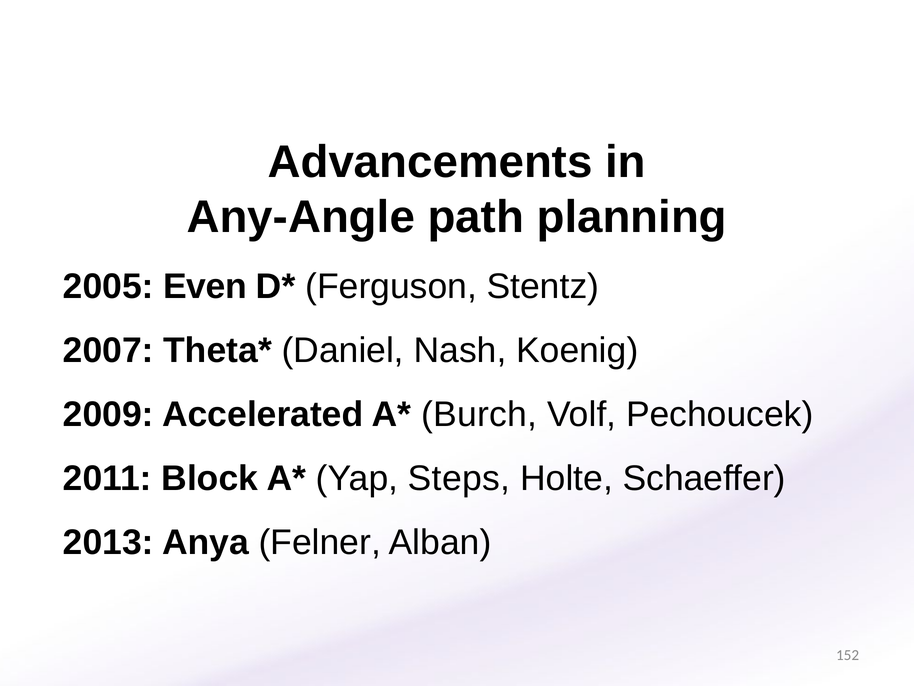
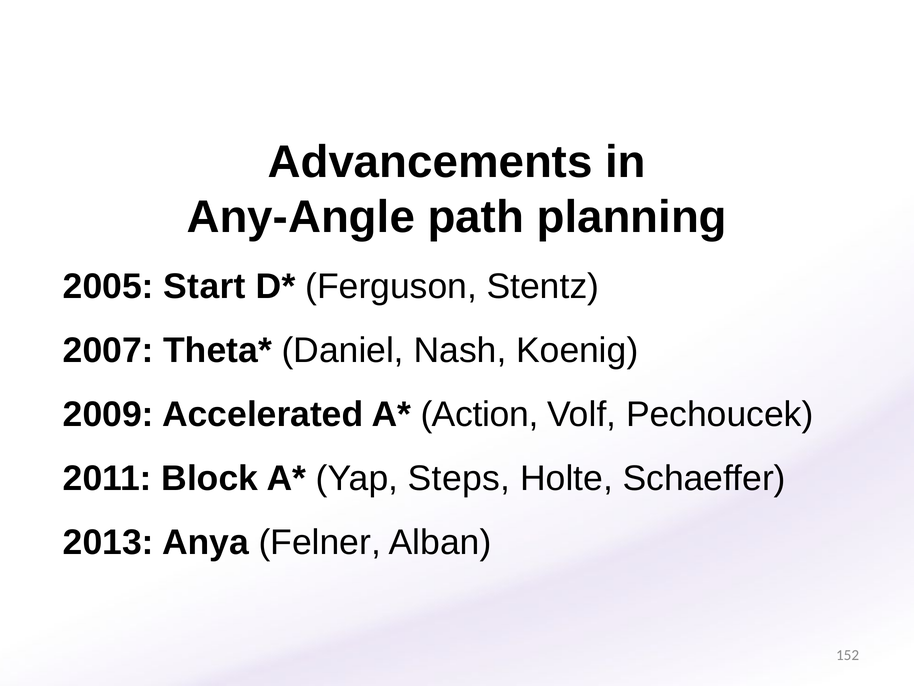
Even: Even -> Start
Burch: Burch -> Action
